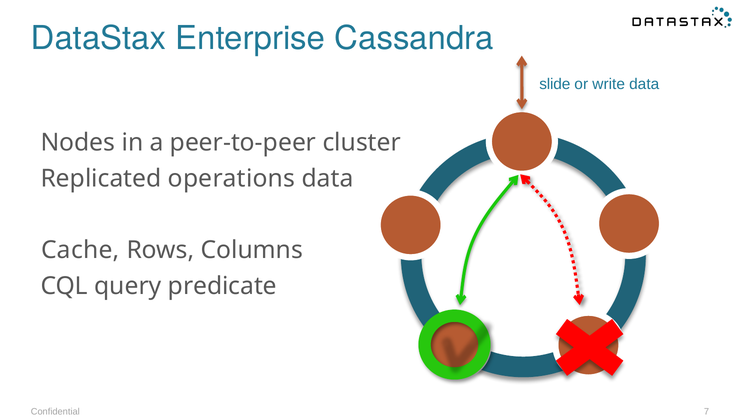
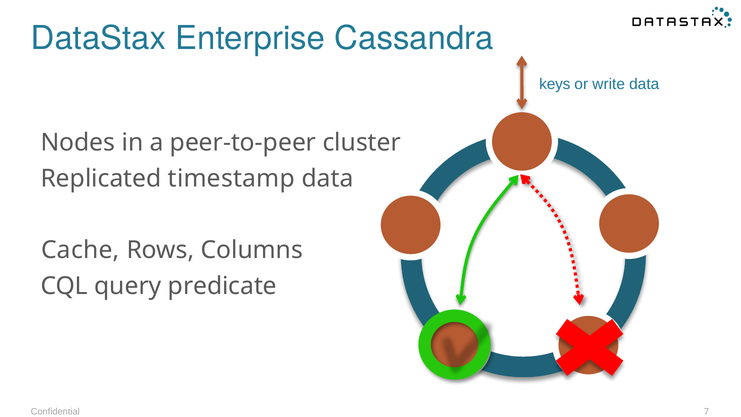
slide: slide -> keys
operations: operations -> timestamp
